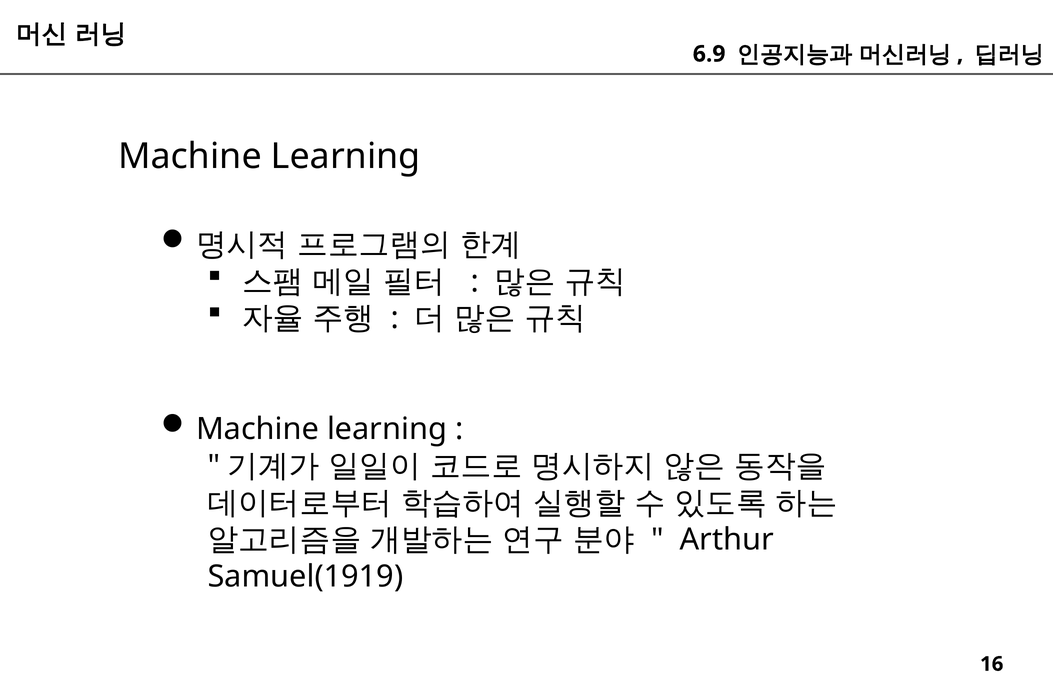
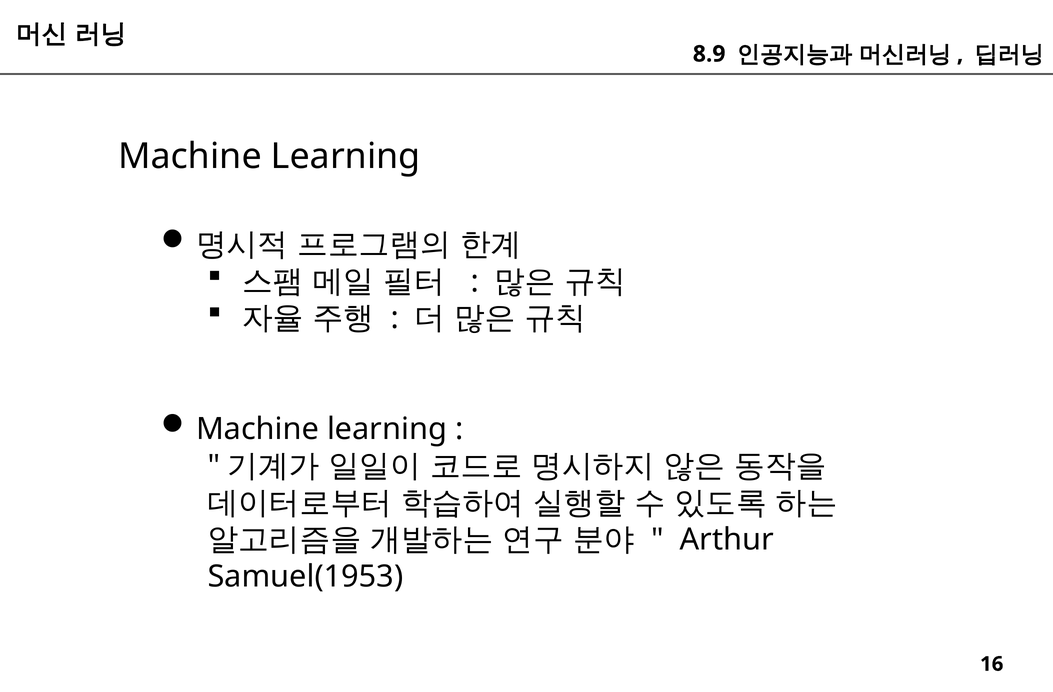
6.9: 6.9 -> 8.9
Samuel(1919: Samuel(1919 -> Samuel(1953
